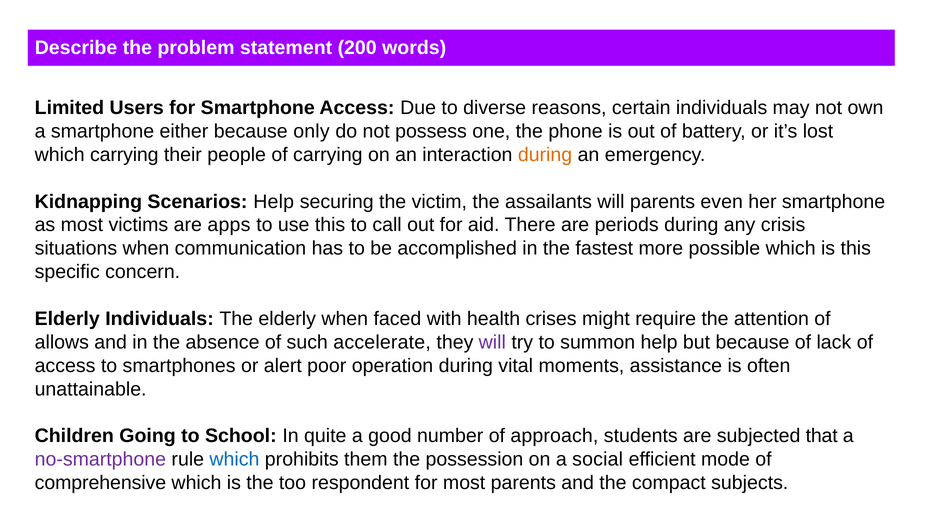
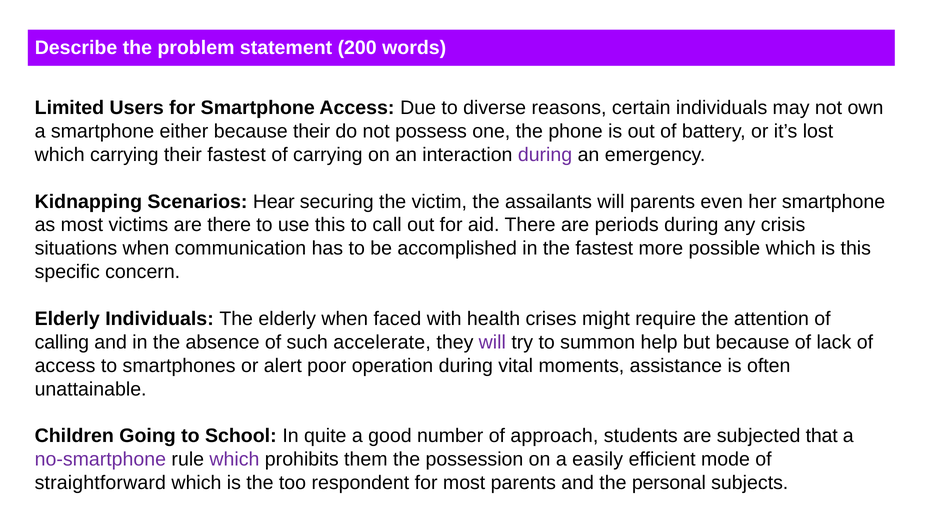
because only: only -> their
their people: people -> fastest
during at (545, 155) colour: orange -> purple
Scenarios Help: Help -> Hear
are apps: apps -> there
allows: allows -> calling
which at (234, 459) colour: blue -> purple
social: social -> easily
comprehensive: comprehensive -> straightforward
compact: compact -> personal
